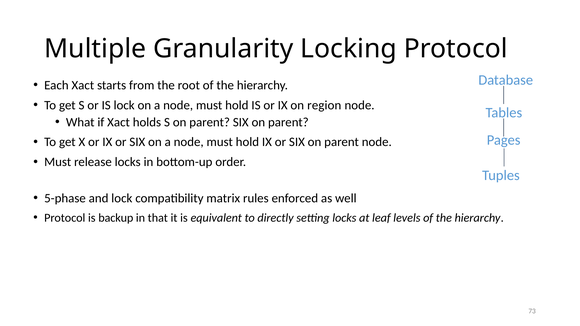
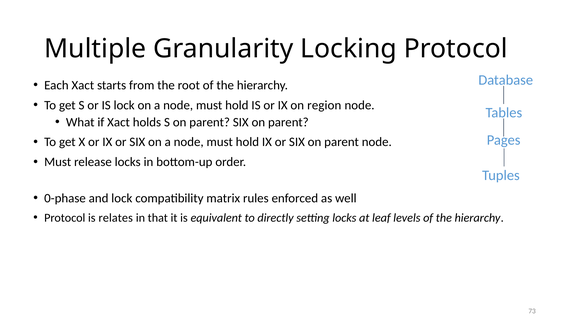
5-phase: 5-phase -> 0-phase
backup: backup -> relates
